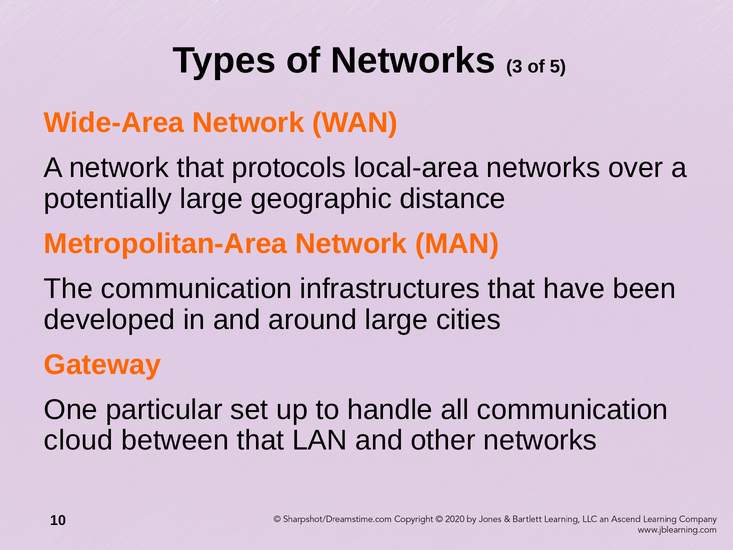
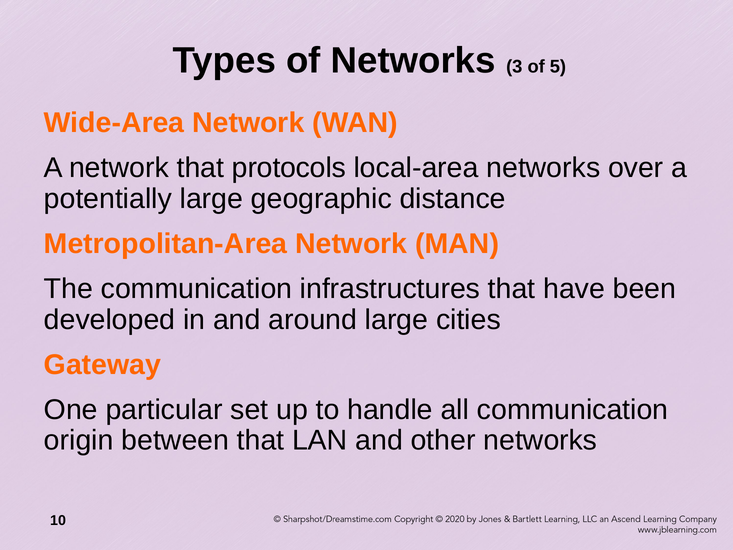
cloud: cloud -> origin
